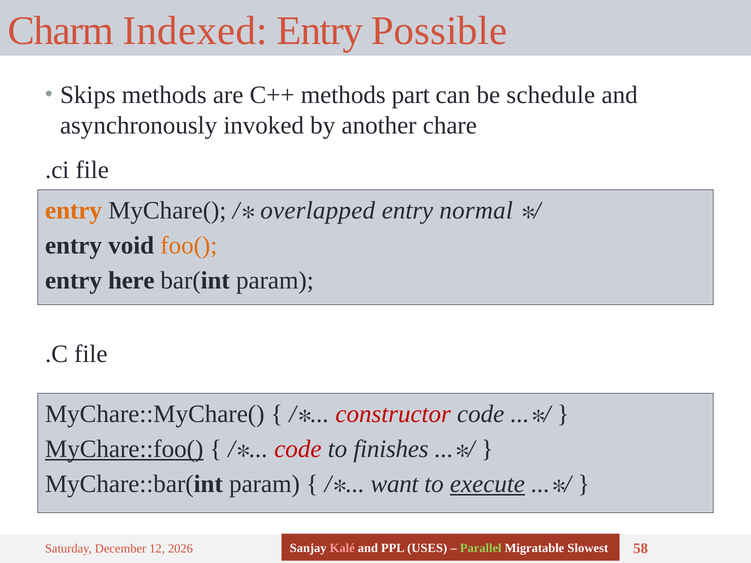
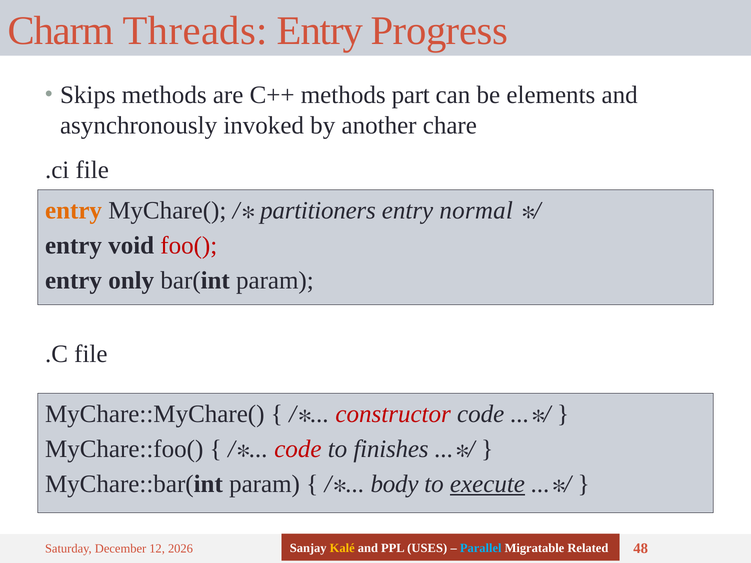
Indexed: Indexed -> Threads
Possible: Possible -> Progress
schedule: schedule -> elements
overlapped: overlapped -> partitioners
foo( colour: orange -> red
here: here -> only
MyChare::foo( underline: present -> none
want: want -> body
Kalé colour: pink -> yellow
Parallel colour: light green -> light blue
Slowest: Slowest -> Related
58: 58 -> 48
